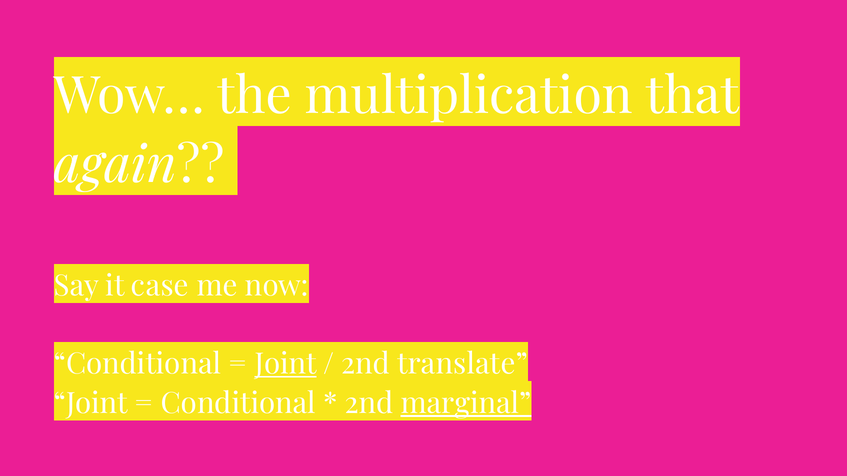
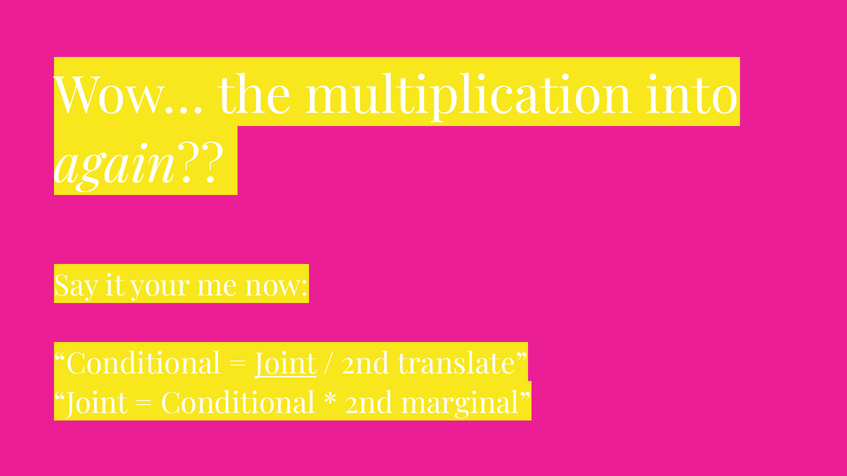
that: that -> into
case: case -> your
marginal underline: present -> none
